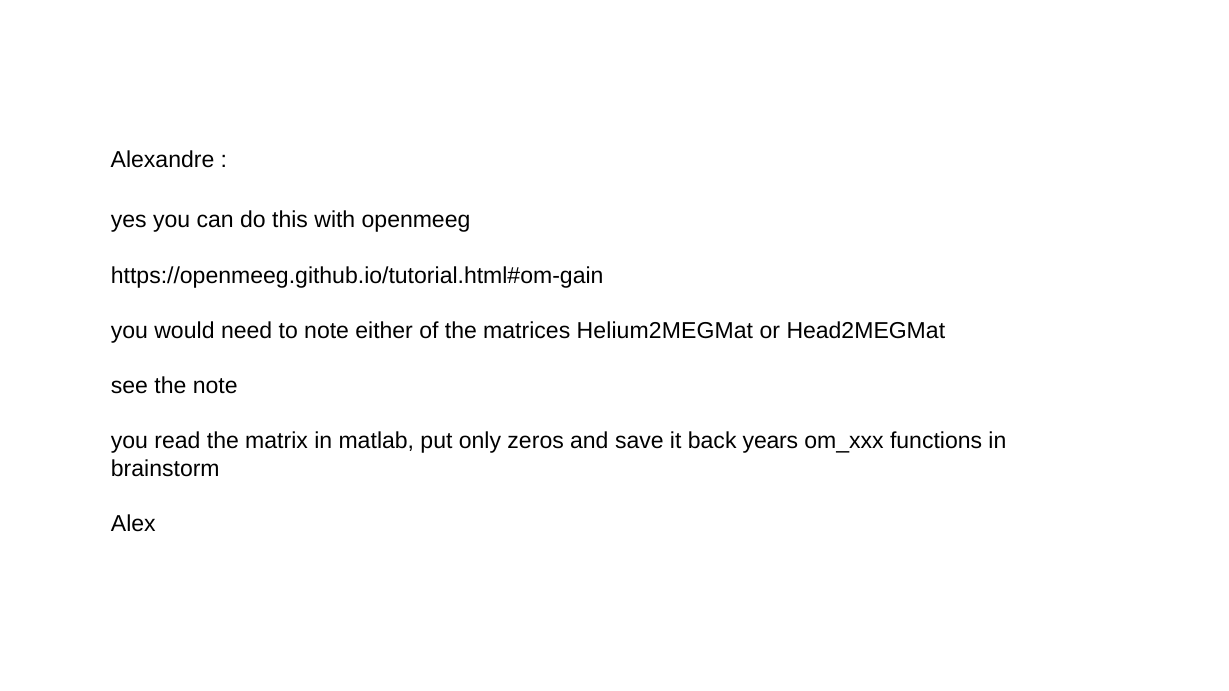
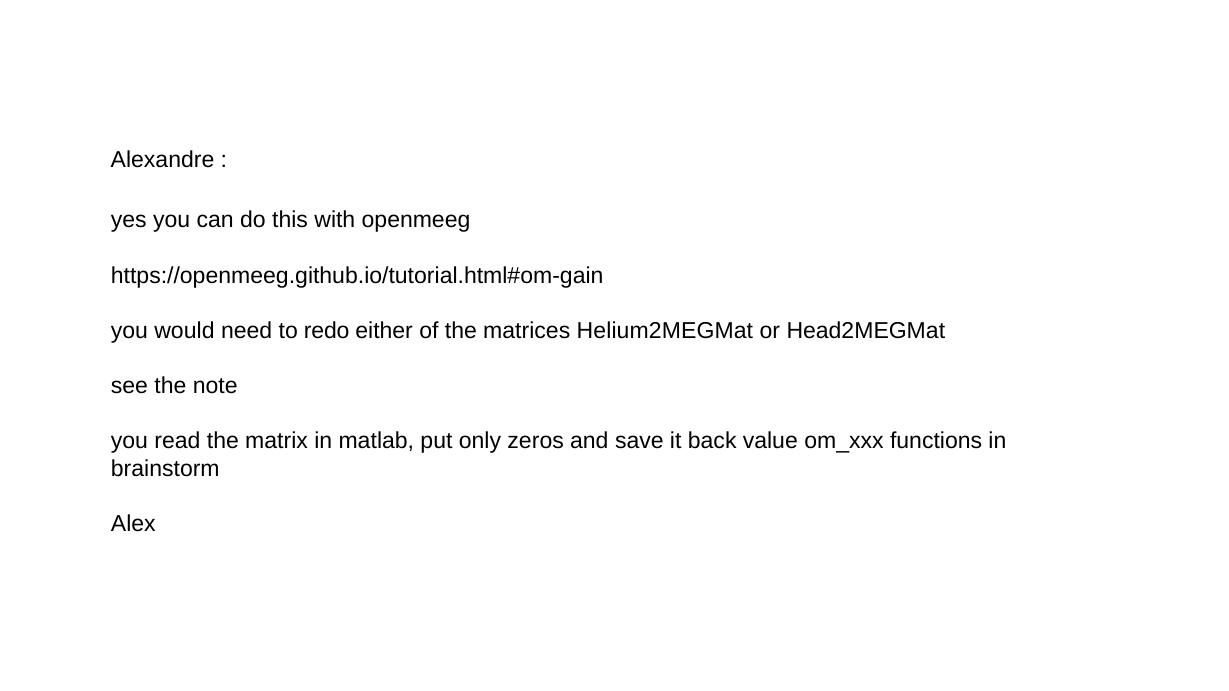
to note: note -> redo
years: years -> value
